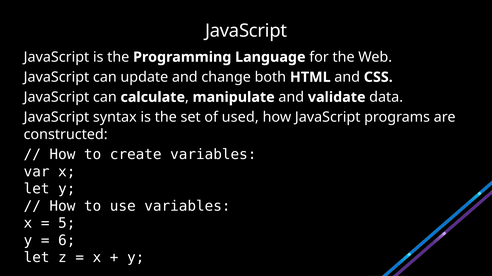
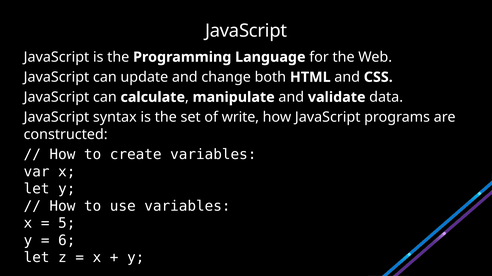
used: used -> write
